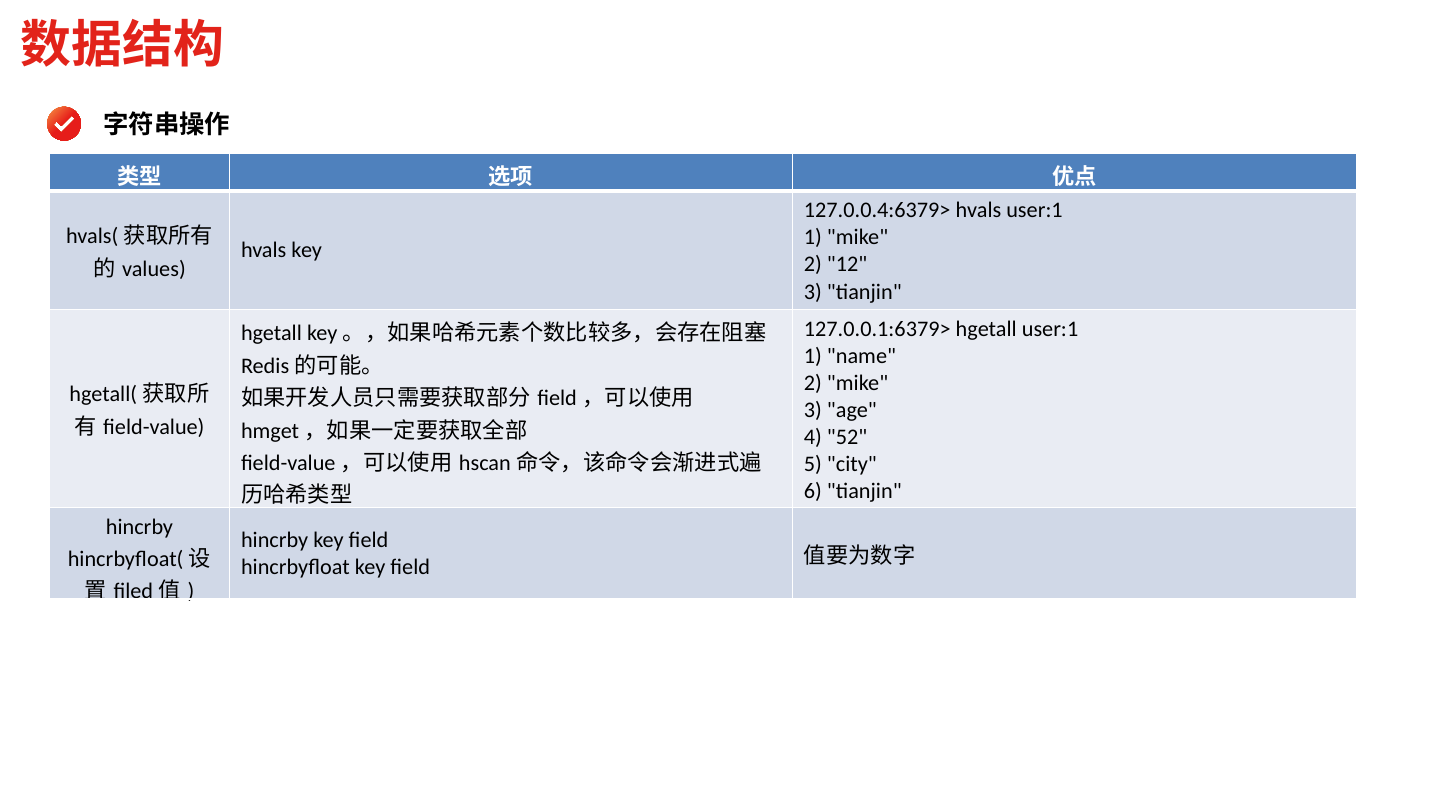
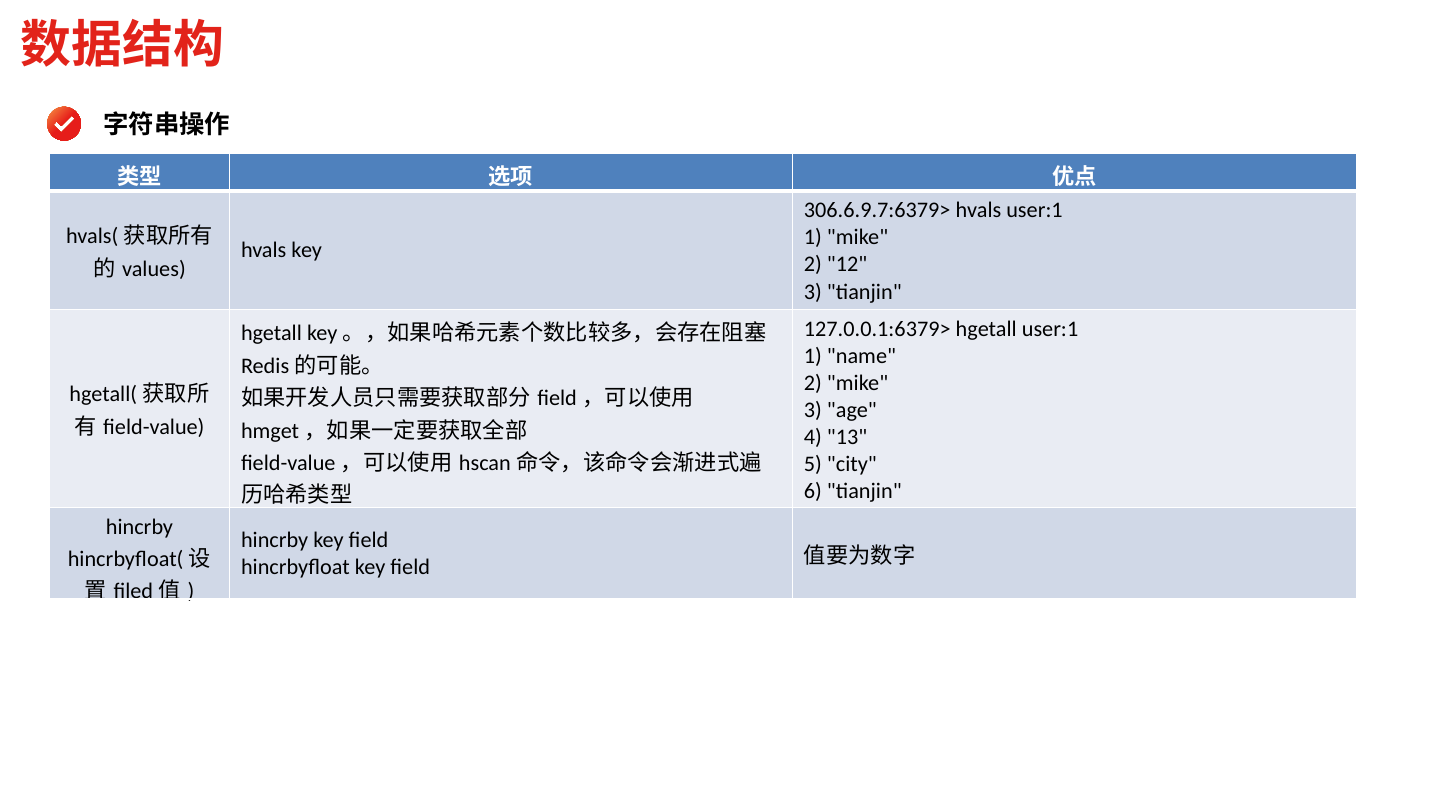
127.0.0.4:6379>: 127.0.0.4:6379> -> 306.6.9.7:6379>
52: 52 -> 13
